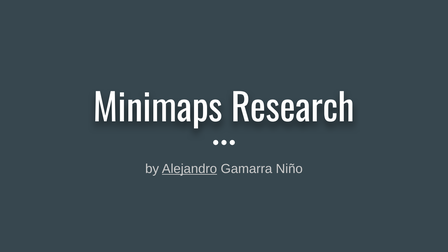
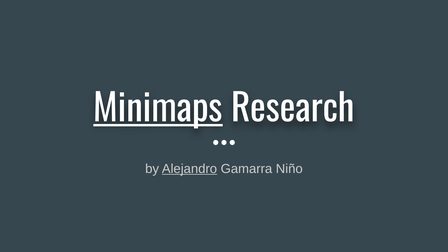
Minimaps underline: none -> present
